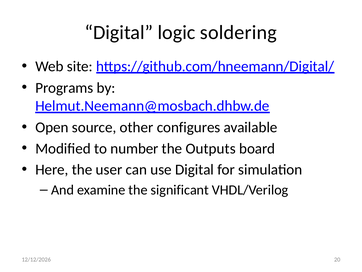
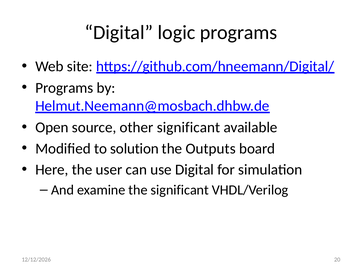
logic soldering: soldering -> programs
other configures: configures -> significant
number: number -> solution
